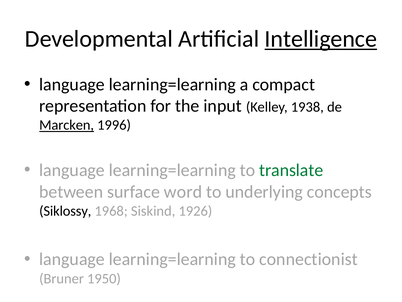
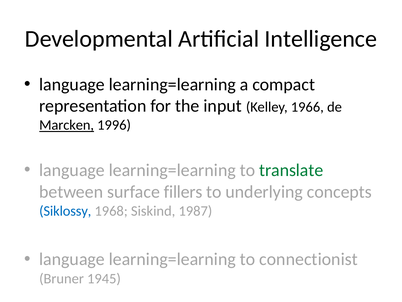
Intelligence underline: present -> none
1938: 1938 -> 1966
word: word -> fillers
Siklossy colour: black -> blue
1926: 1926 -> 1987
1950: 1950 -> 1945
